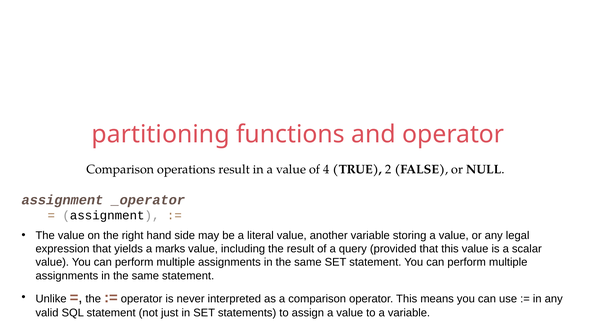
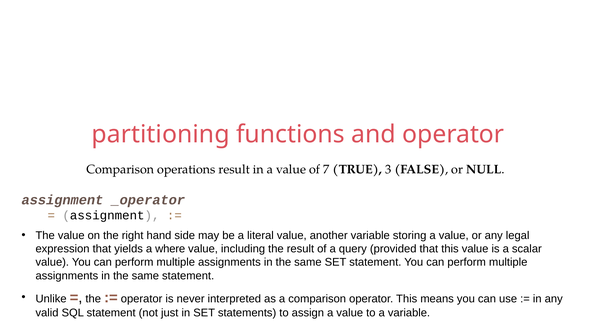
4: 4 -> 7
2: 2 -> 3
marks: marks -> where
